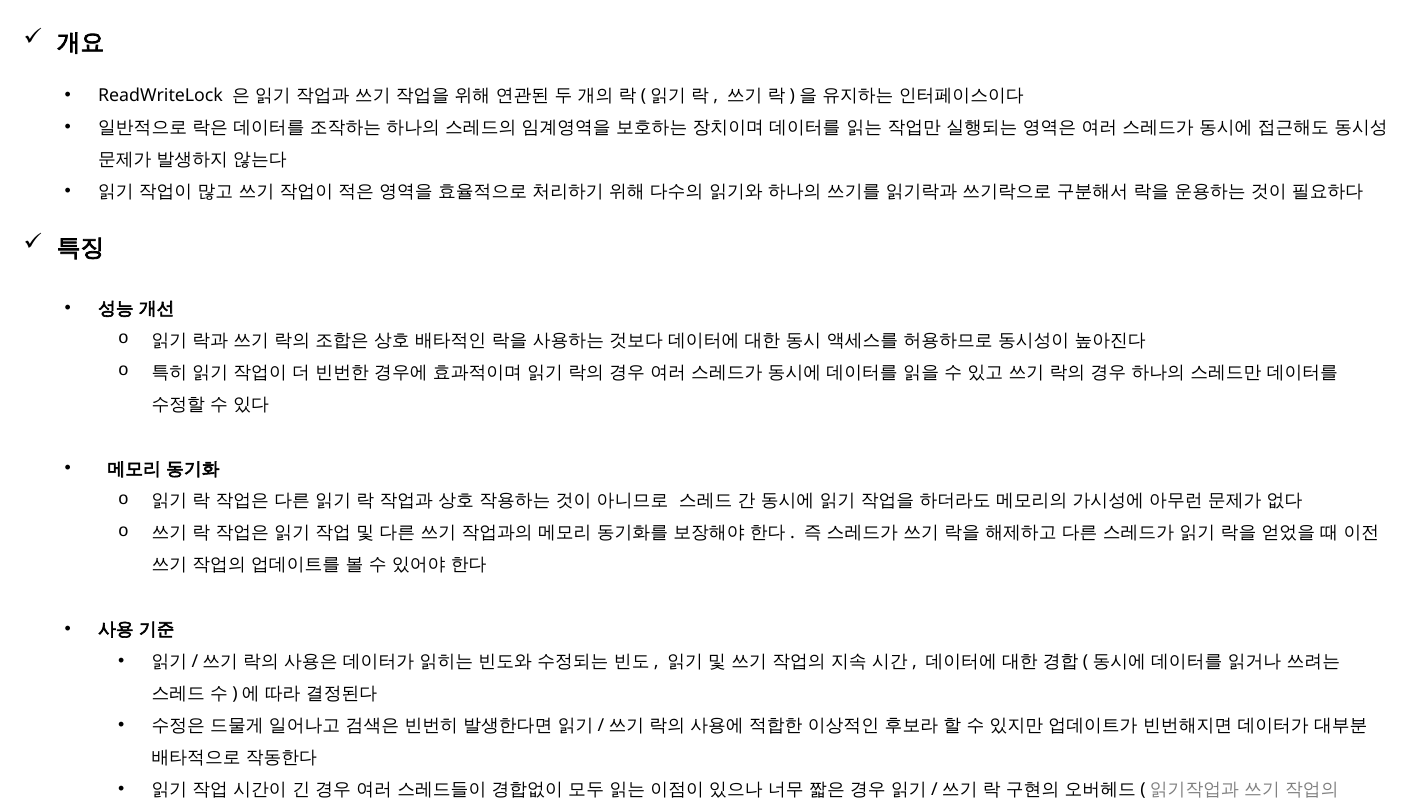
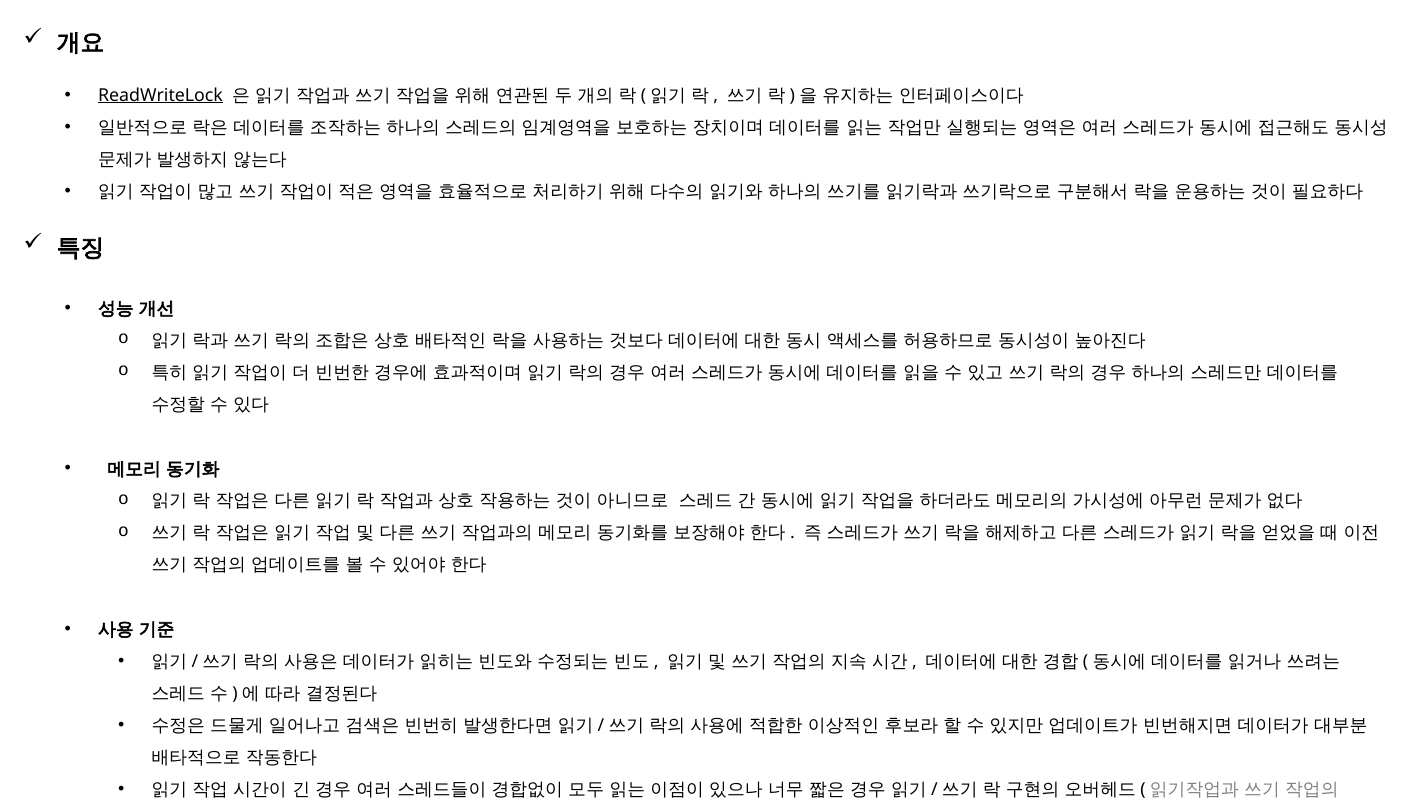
ReadWriteLock underline: none -> present
